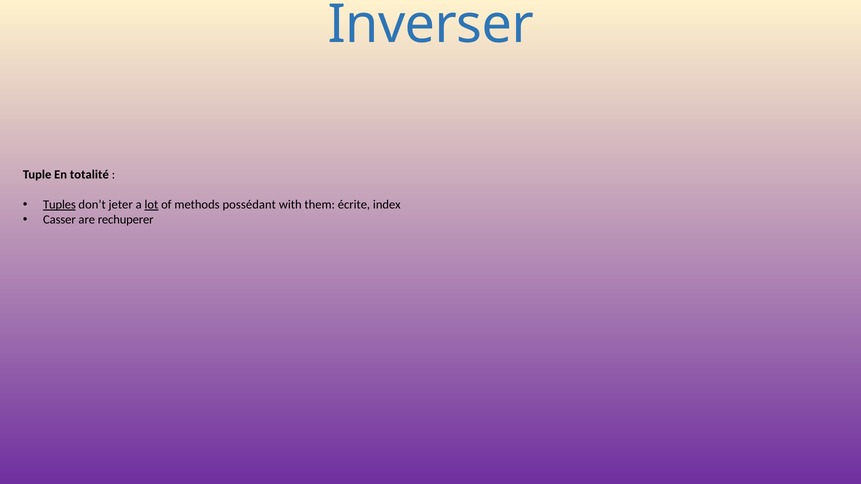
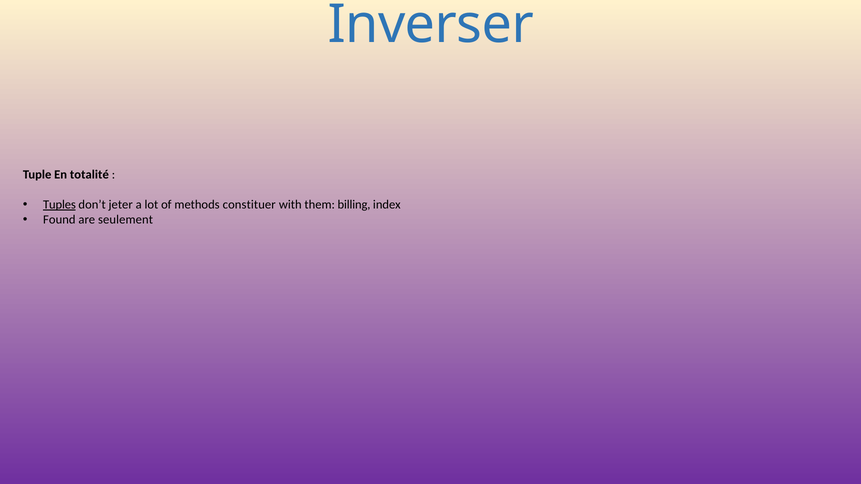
lot underline: present -> none
possédant: possédant -> constituer
écrite: écrite -> billing
Casser: Casser -> Found
rechuperer: rechuperer -> seulement
